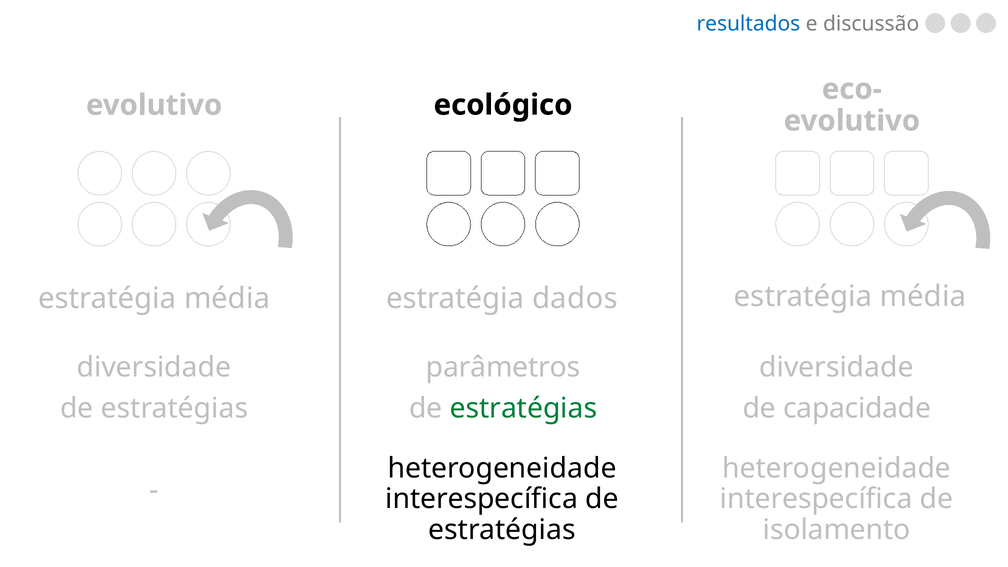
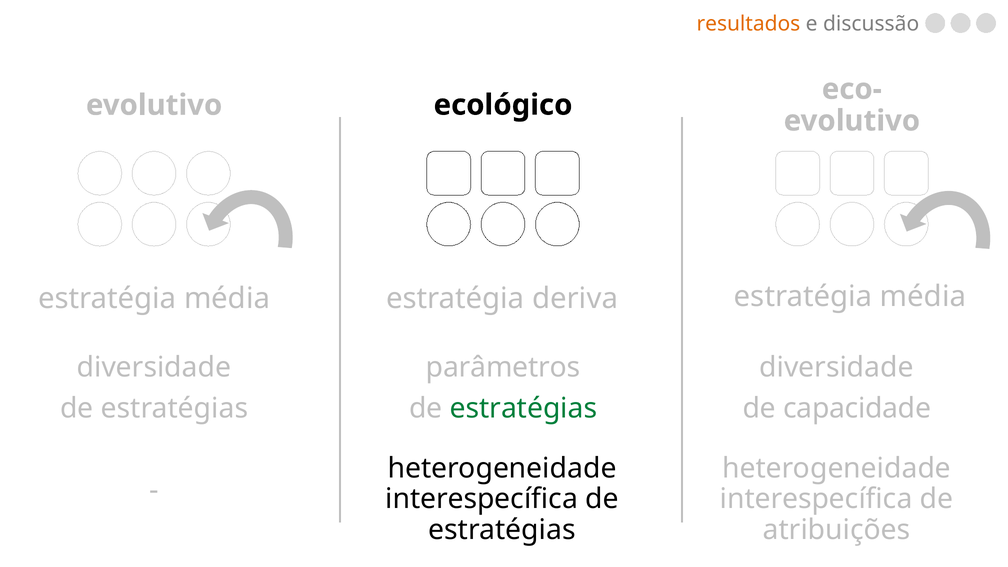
resultados colour: blue -> orange
dados: dados -> deriva
isolamento: isolamento -> atribuições
